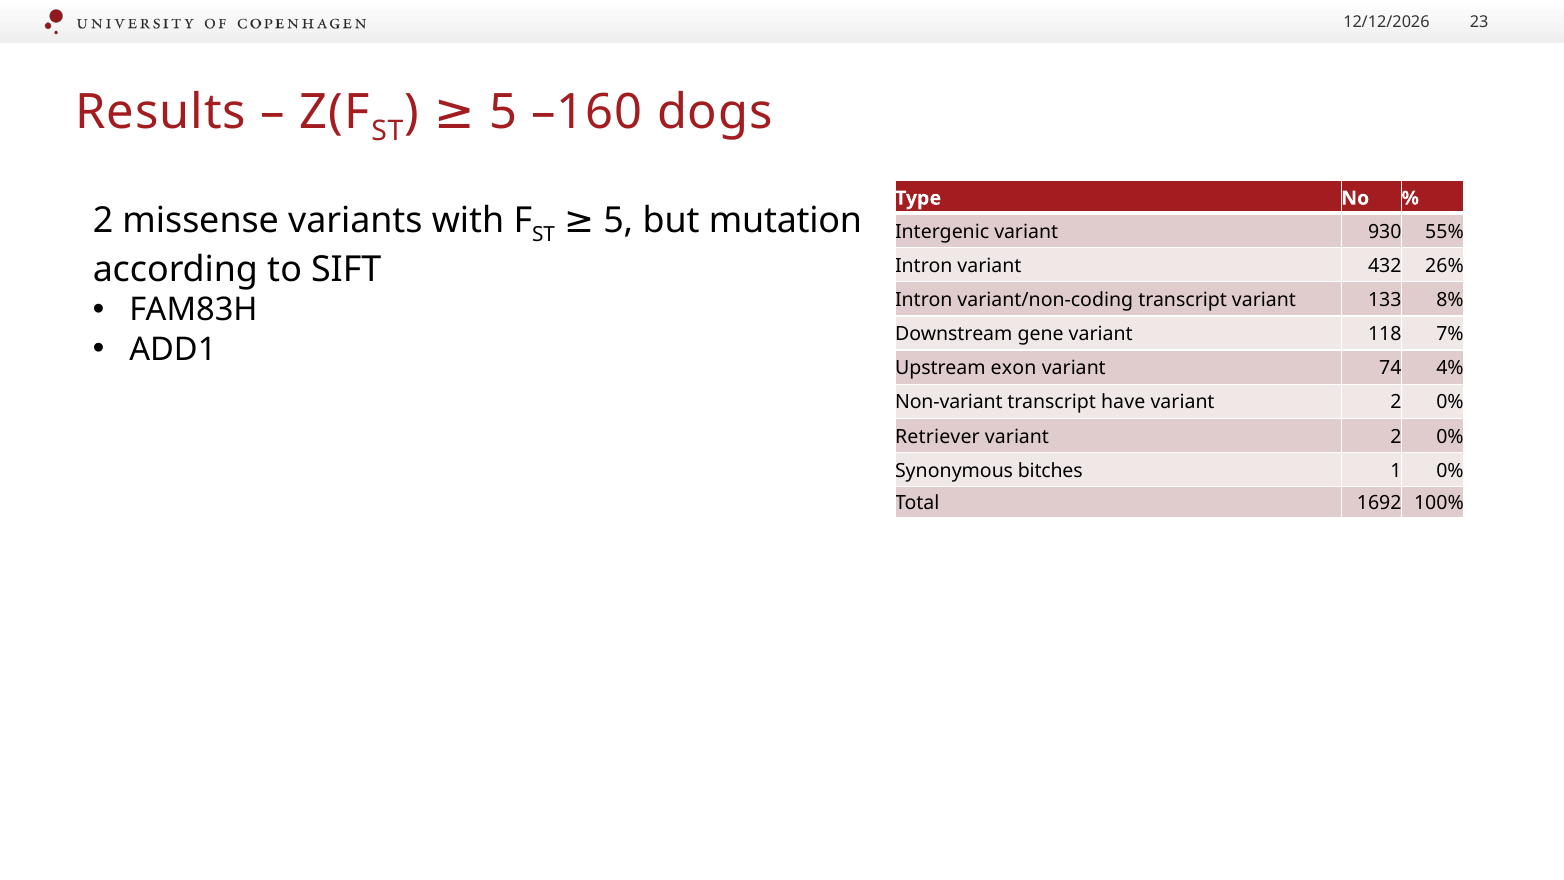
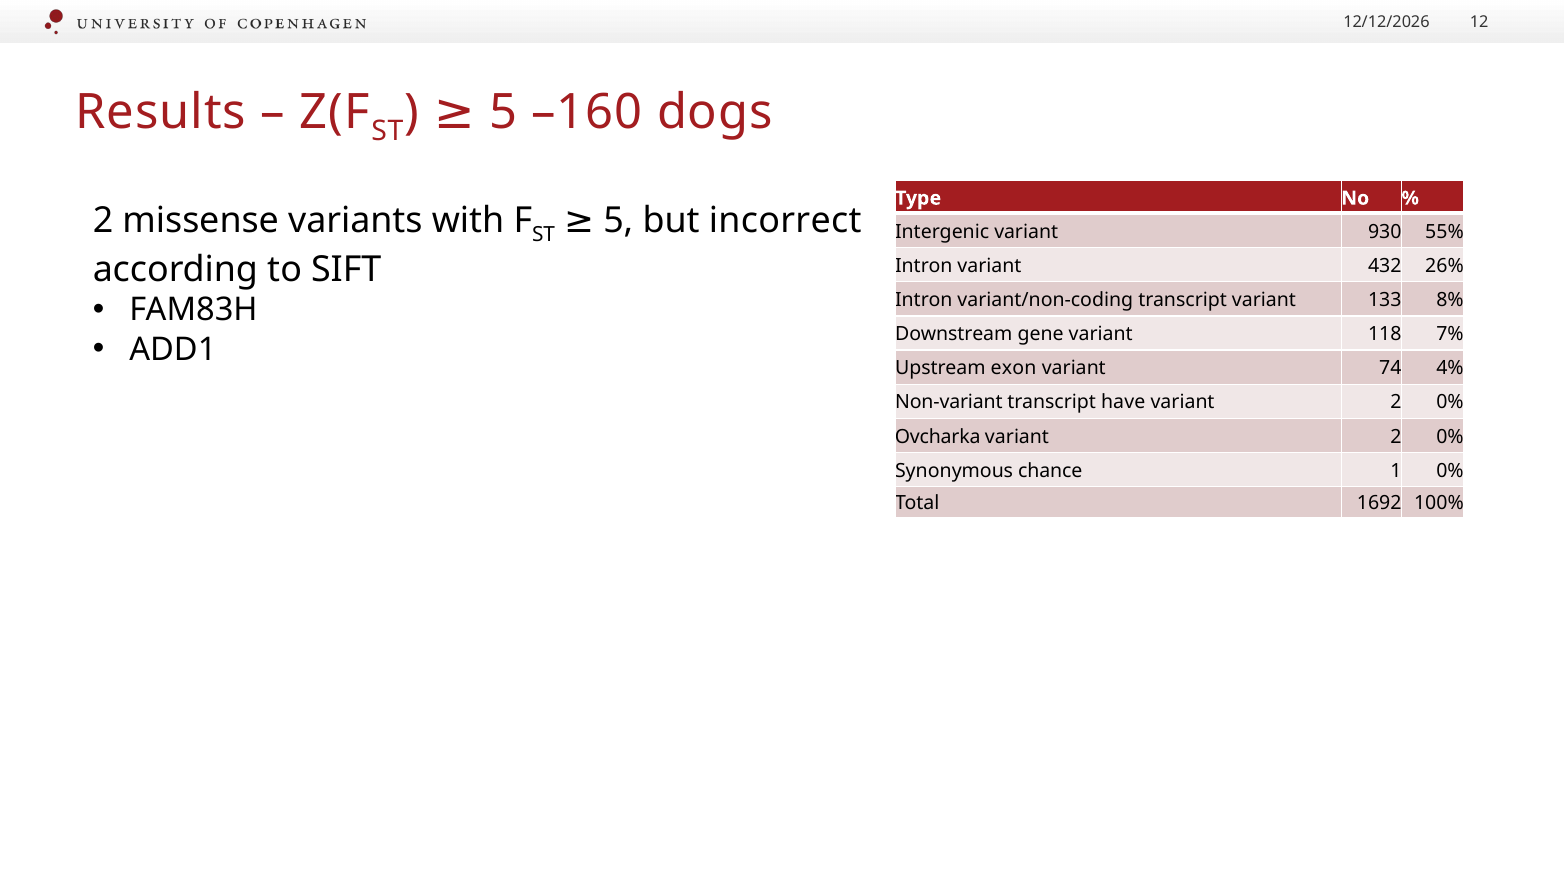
23: 23 -> 12
mutation: mutation -> incorrect
Retriever: Retriever -> Ovcharka
bitches: bitches -> chance
